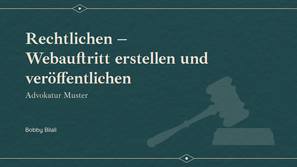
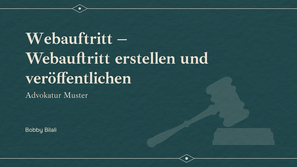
Rechtlichen at (69, 38): Rechtlichen -> Webauftritt
